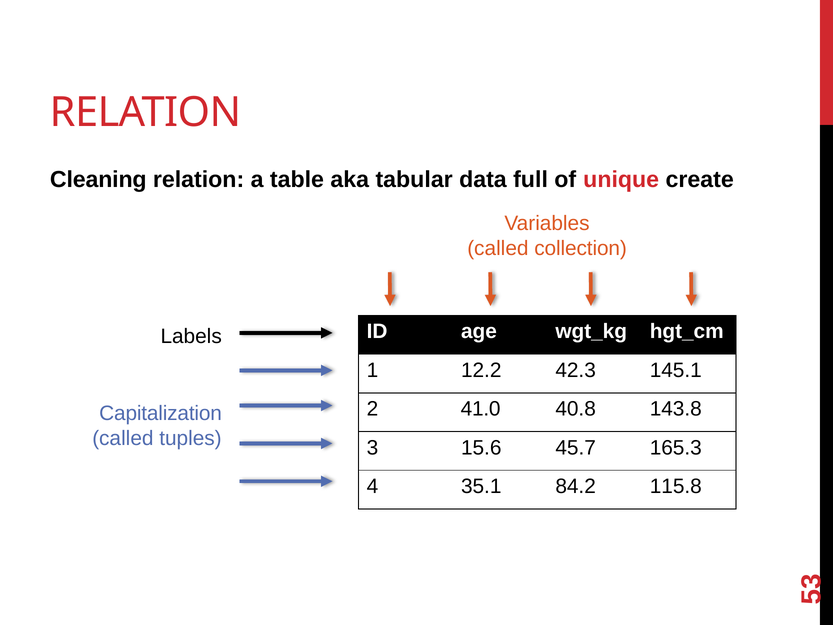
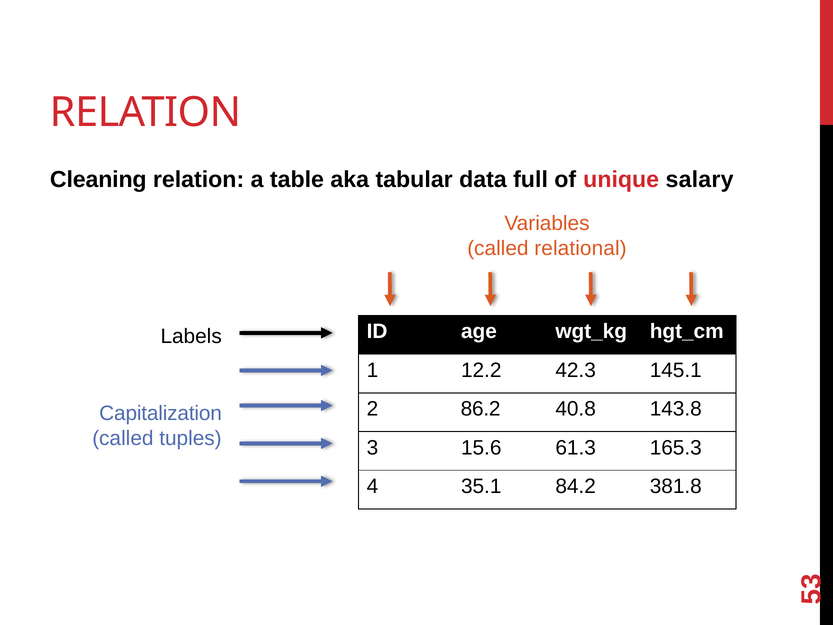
create: create -> salary
collection: collection -> relational
41.0: 41.0 -> 86.2
45.7: 45.7 -> 61.3
115.8: 115.8 -> 381.8
